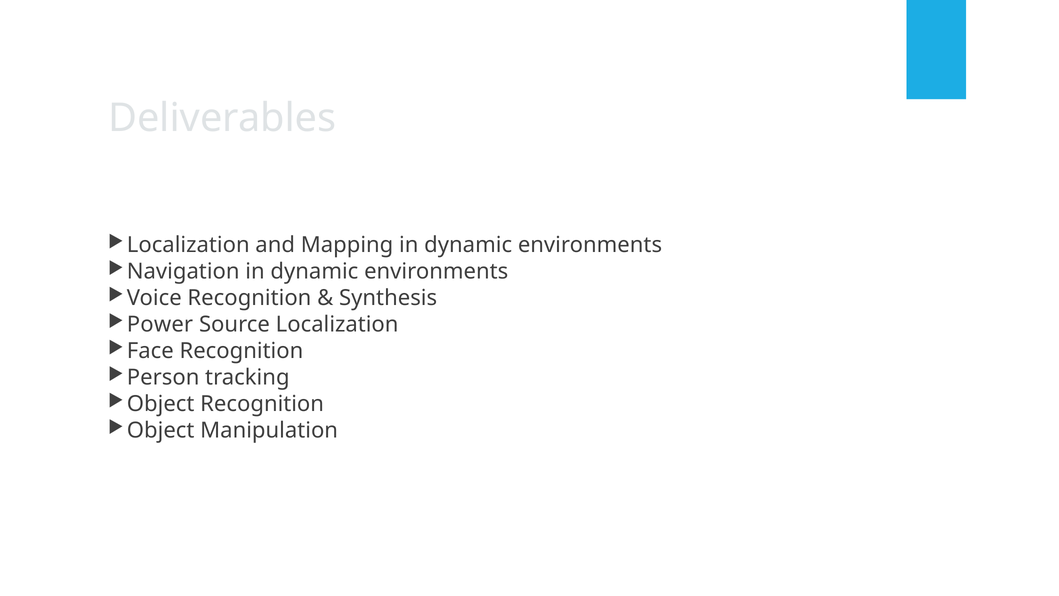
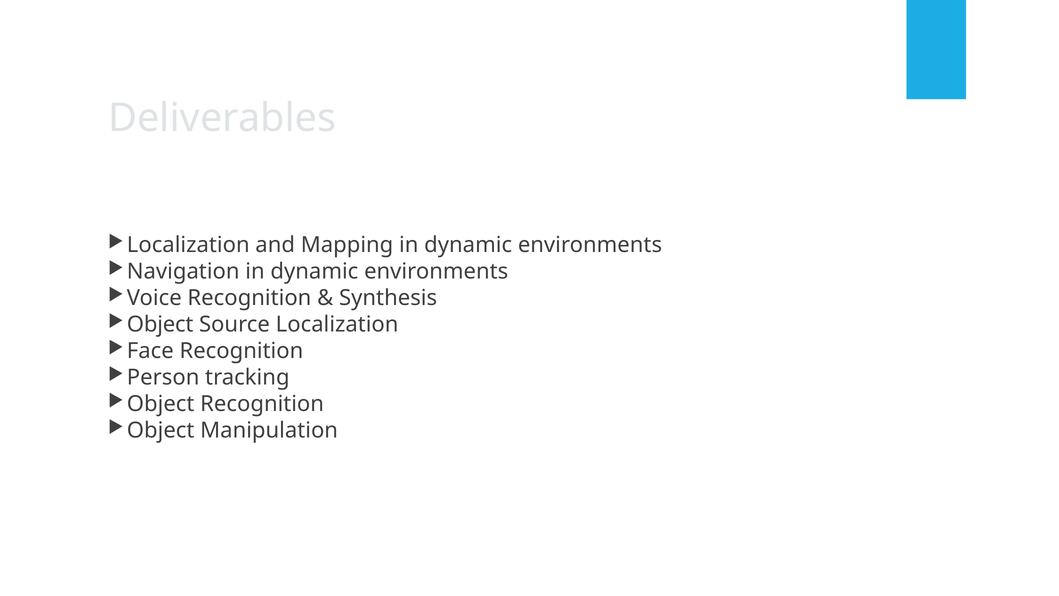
Power at (160, 324): Power -> Object
